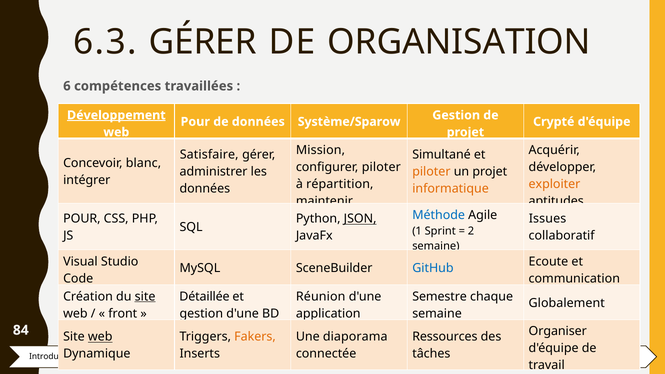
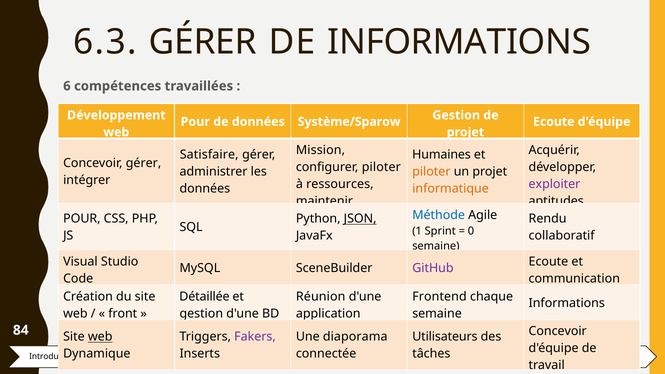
DE ORGANISATION: ORGANISATION -> INFORMATIONS
Développement underline: present -> none
Crypté at (554, 122): Crypté -> Ecoute
Simultané: Simultané -> Humaines
Concevoir blanc: blanc -> gérer
répartition: répartition -> ressources
exploiter colour: orange -> purple
Issues: Issues -> Rendu
2: 2 -> 0
GitHub colour: blue -> purple
site at (145, 296) underline: present -> none
Semestre: Semestre -> Frontend
Globalement at (567, 303): Globalement -> Informations
Organiser at (558, 331): Organiser -> Concevoir
Fakers colour: orange -> purple
Ressources: Ressources -> Utilisateurs
